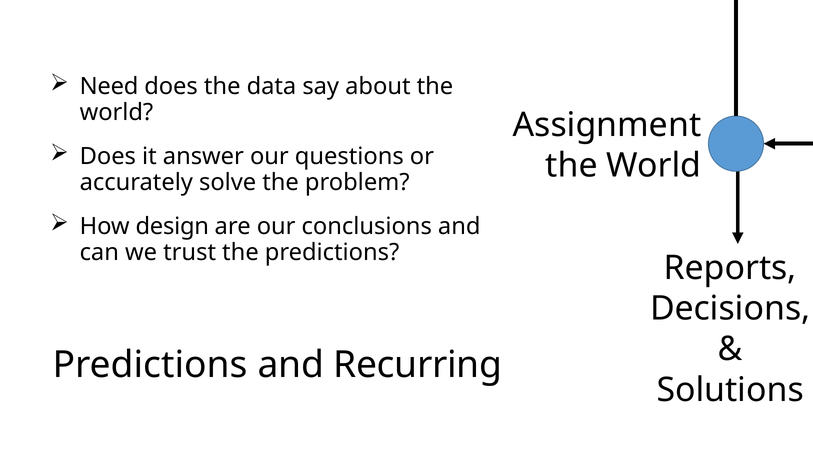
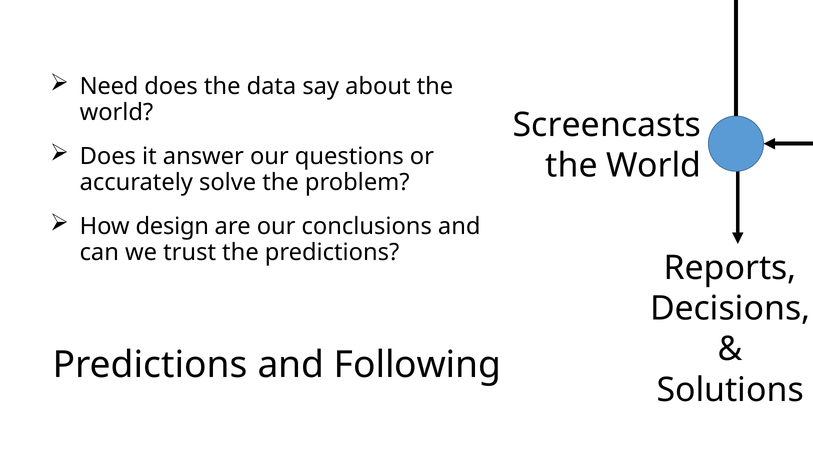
Assignment: Assignment -> Screencasts
Recurring: Recurring -> Following
